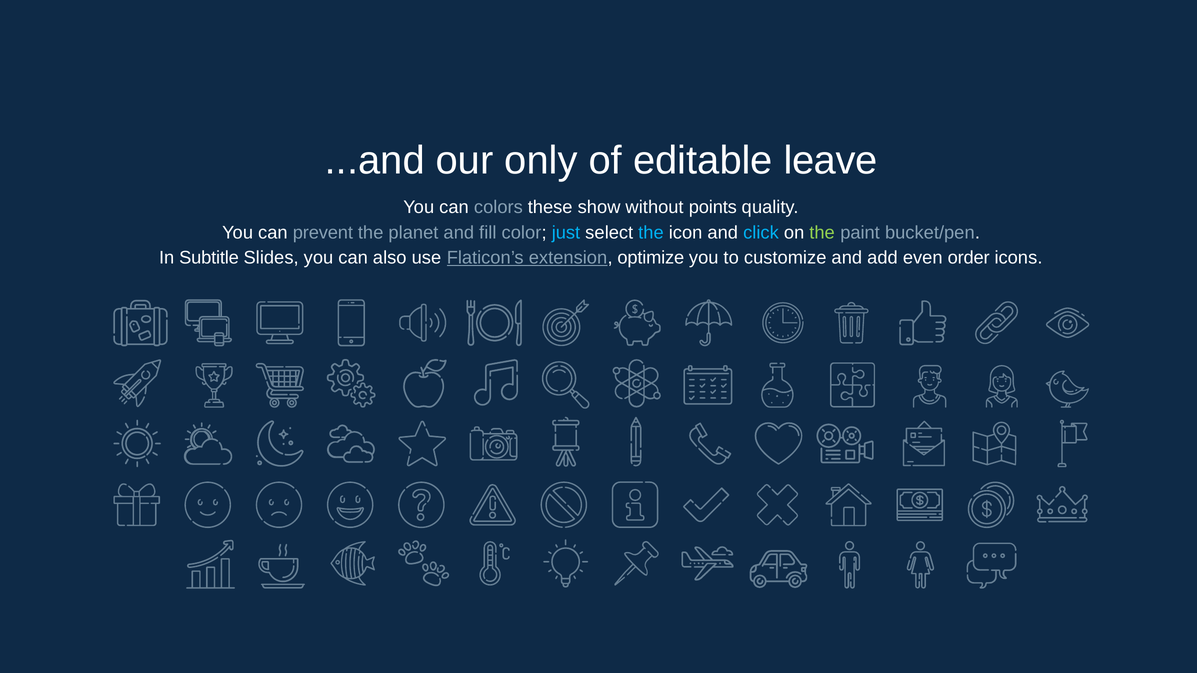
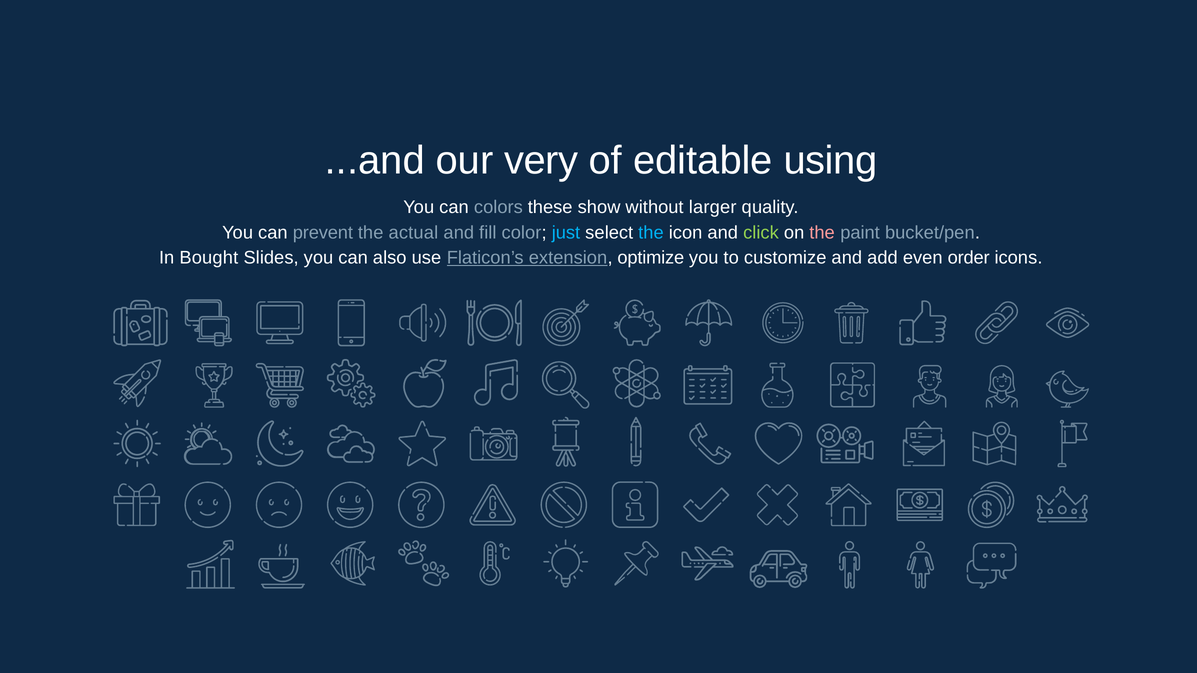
only: only -> very
leave: leave -> using
points: points -> larger
planet: planet -> actual
click colour: light blue -> light green
the at (822, 233) colour: light green -> pink
Subtitle: Subtitle -> Bought
